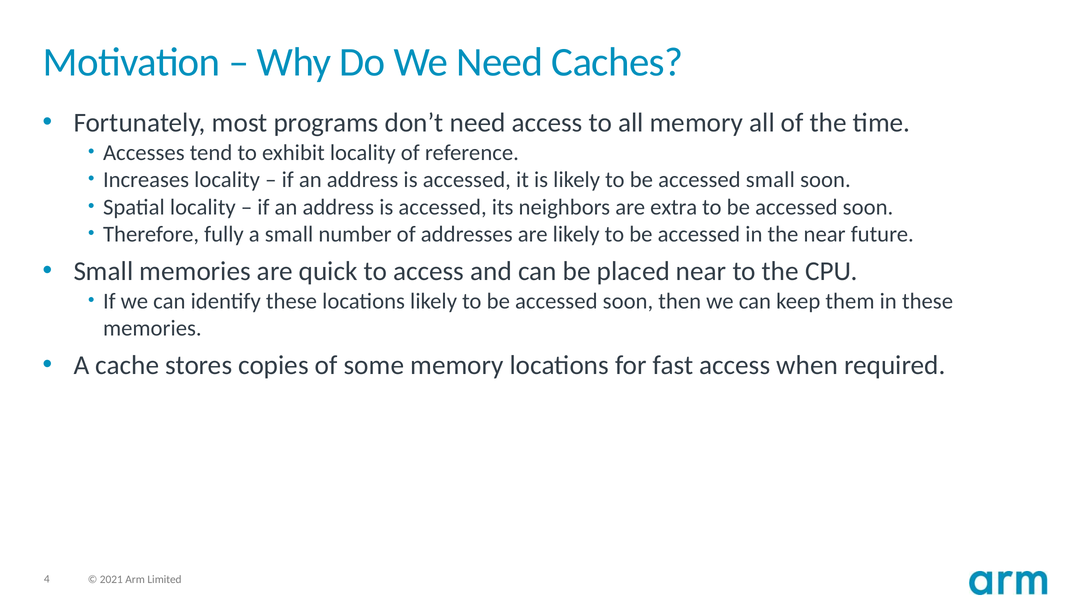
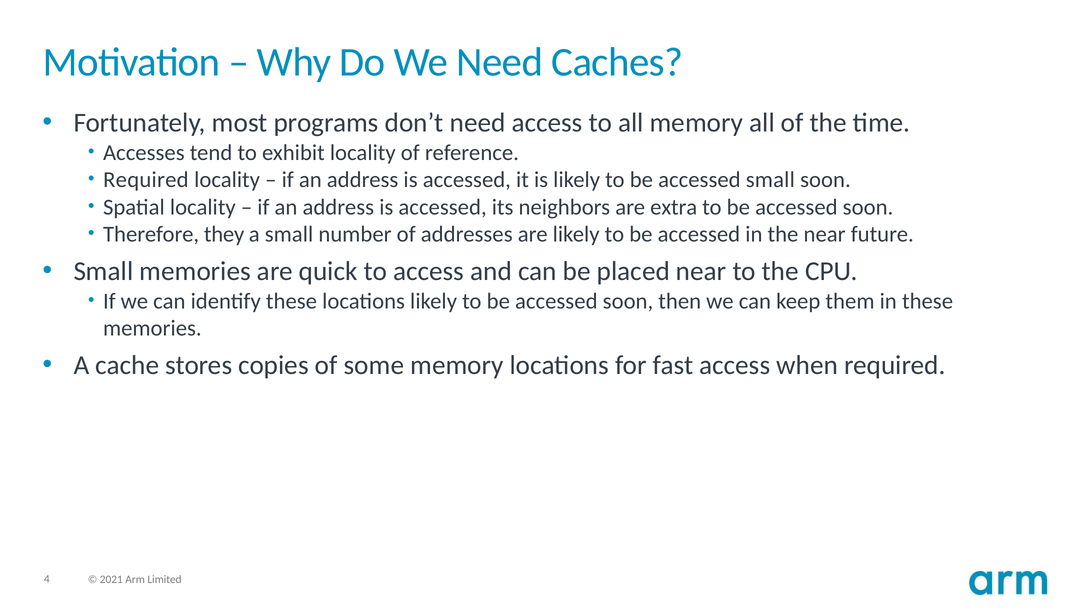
Increases at (146, 180): Increases -> Required
fully: fully -> they
